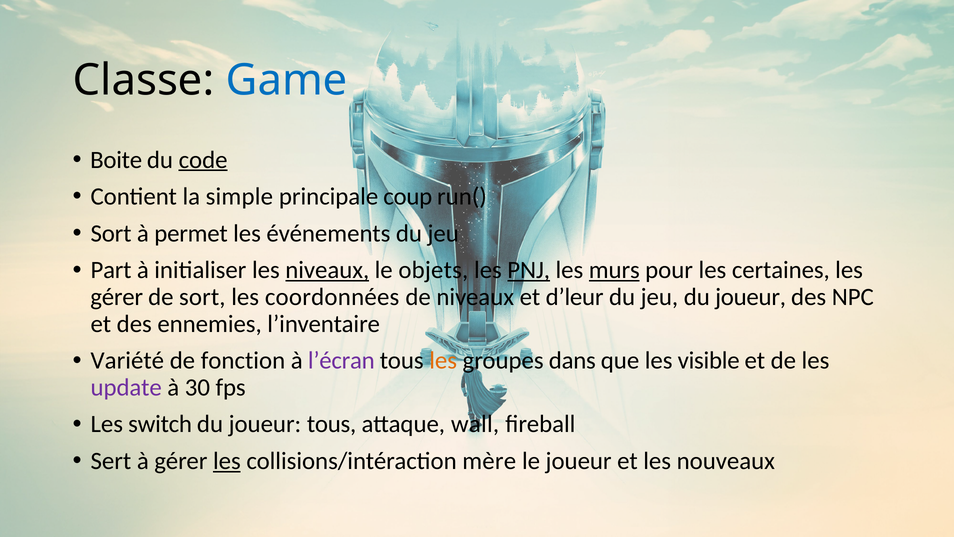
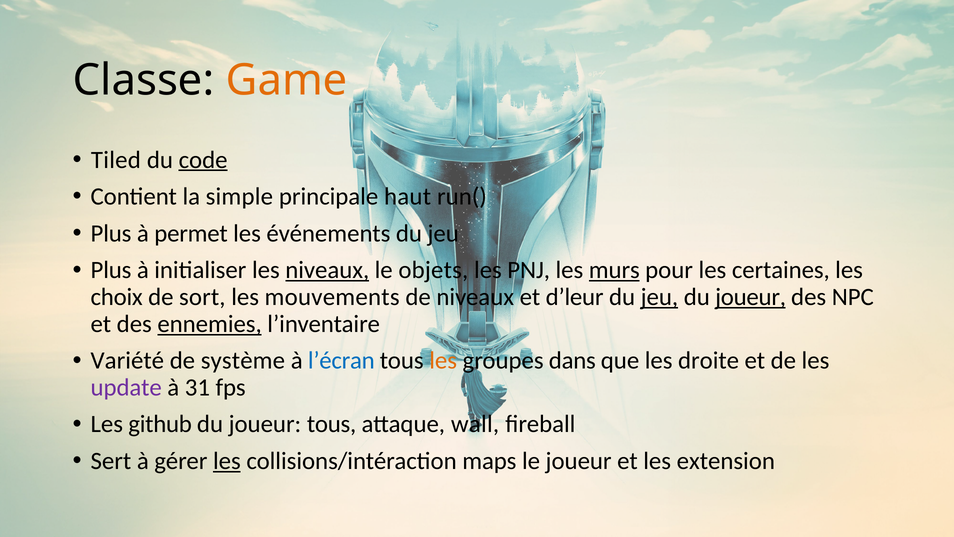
Game colour: blue -> orange
Boite: Boite -> Tiled
coup: coup -> haut
Sort at (111, 233): Sort -> Plus
Part at (111, 270): Part -> Plus
PNJ underline: present -> none
gérer at (117, 297): gérer -> choix
coordonnées: coordonnées -> mouvements
jeu at (659, 297) underline: none -> present
joueur at (751, 297) underline: none -> present
ennemies underline: none -> present
fonction: fonction -> système
l’écran colour: purple -> blue
visible: visible -> droite
30: 30 -> 31
switch: switch -> github
mère: mère -> maps
nouveaux: nouveaux -> extension
